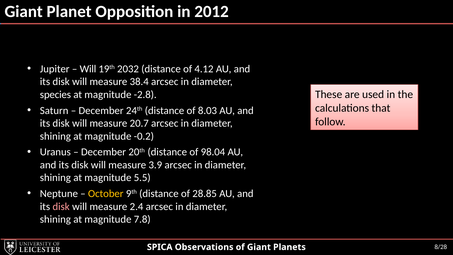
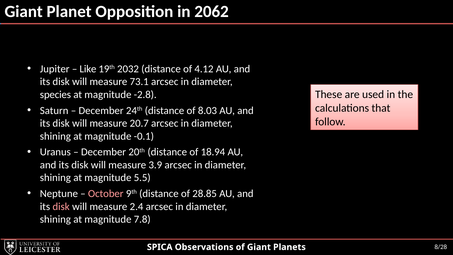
2012: 2012 -> 2062
Will at (88, 69): Will -> Like
38.4: 38.4 -> 73.1
-0.2: -0.2 -> -0.1
98.04: 98.04 -> 18.94
October colour: yellow -> pink
